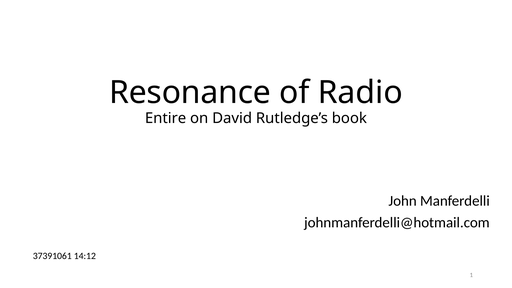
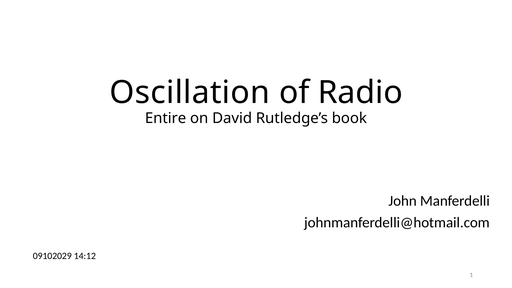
Resonance: Resonance -> Oscillation
37391061: 37391061 -> 09102029
